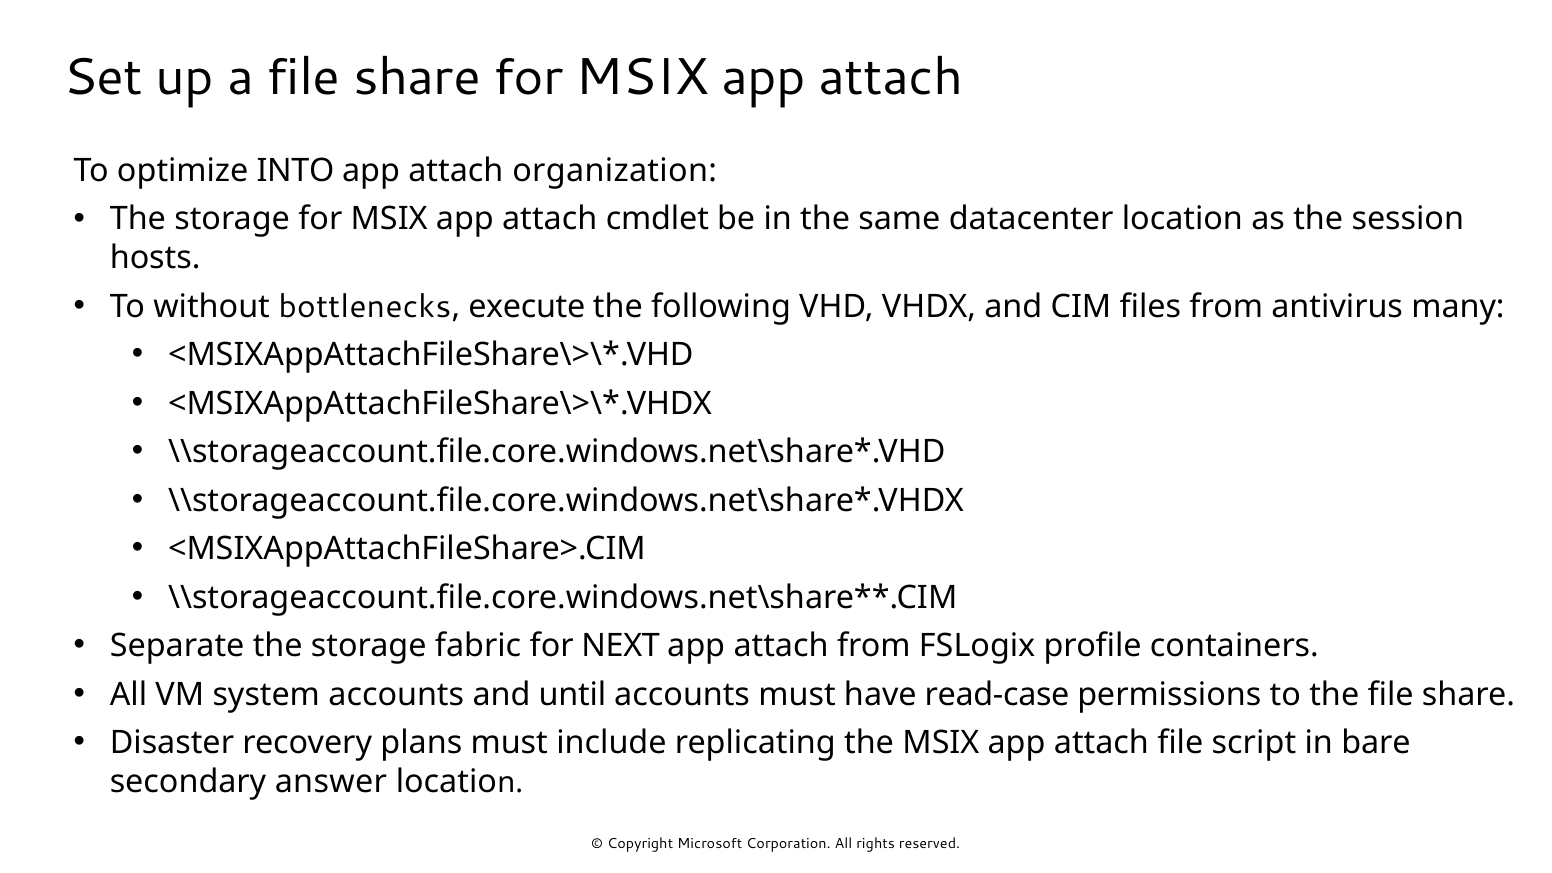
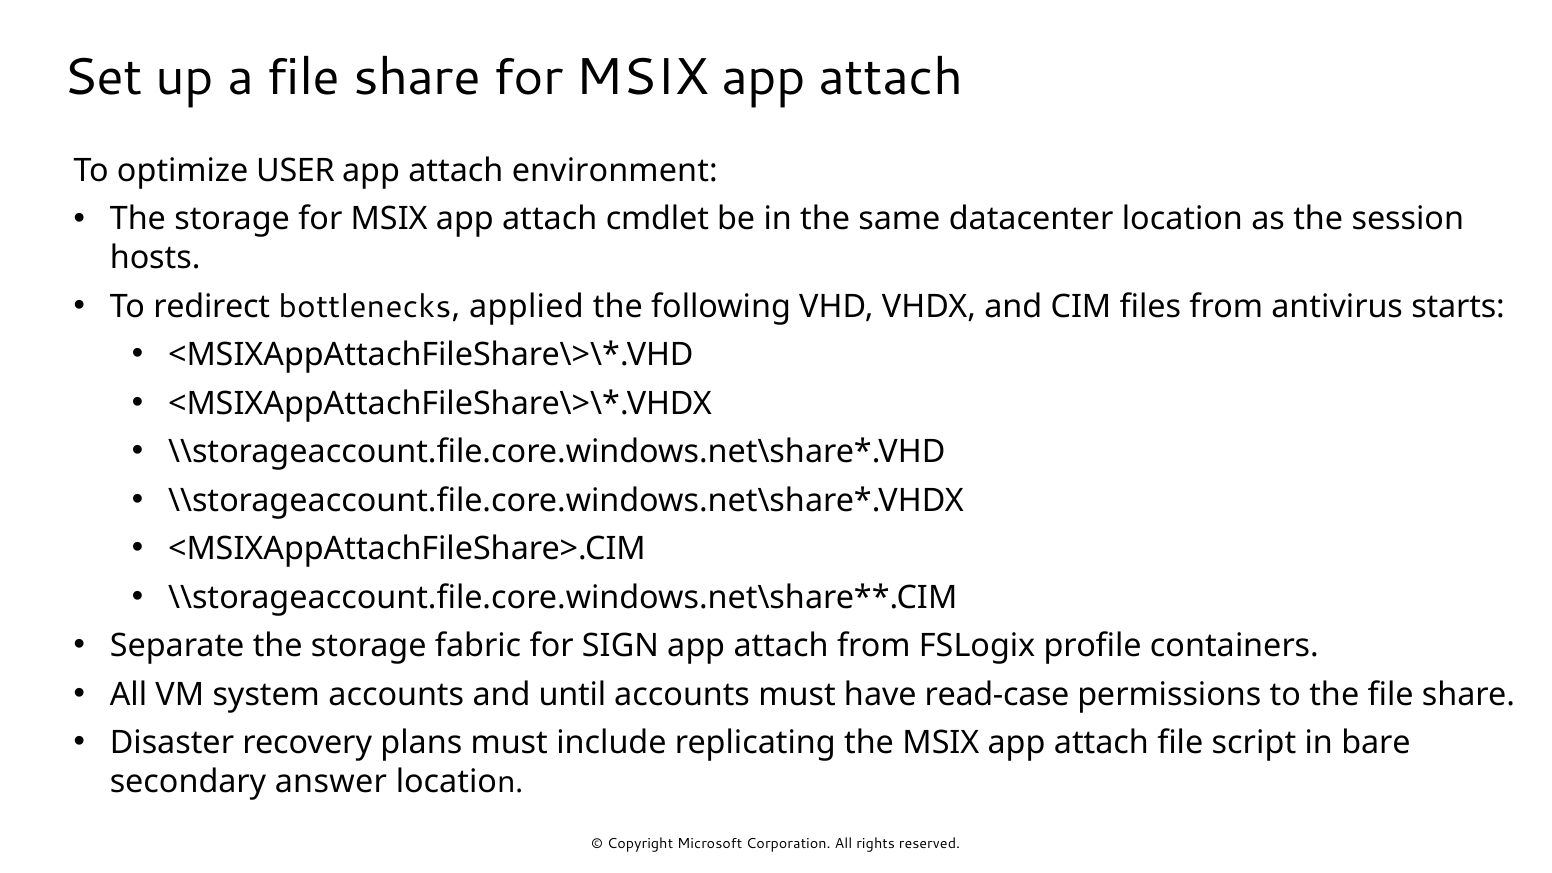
INTO: INTO -> USER
organization: organization -> environment
without: without -> redirect
execute: execute -> applied
many: many -> starts
NEXT: NEXT -> SIGN
